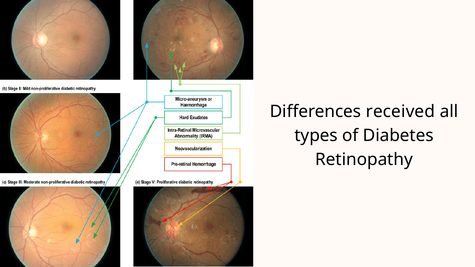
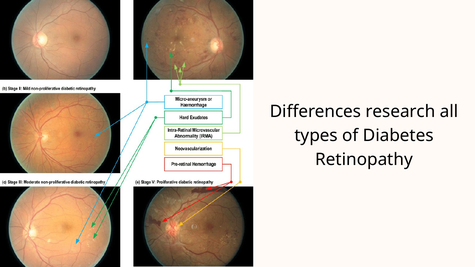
received: received -> research
